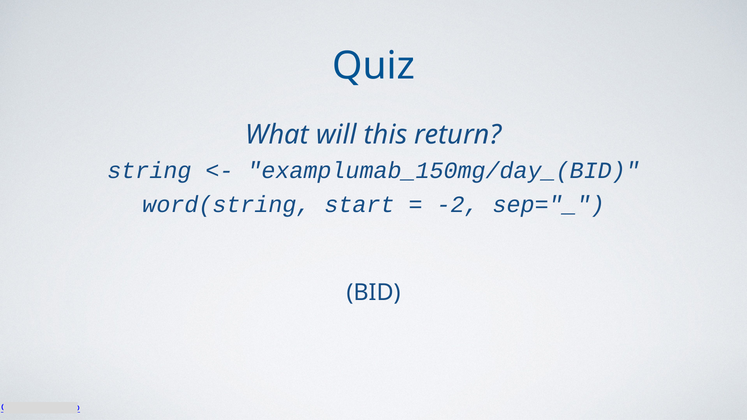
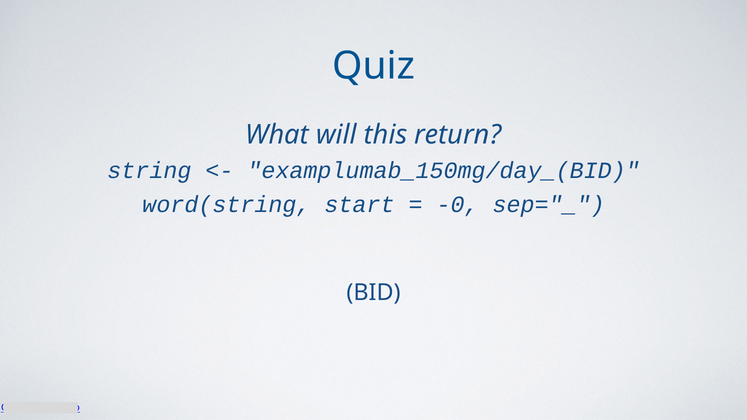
-2: -2 -> -0
